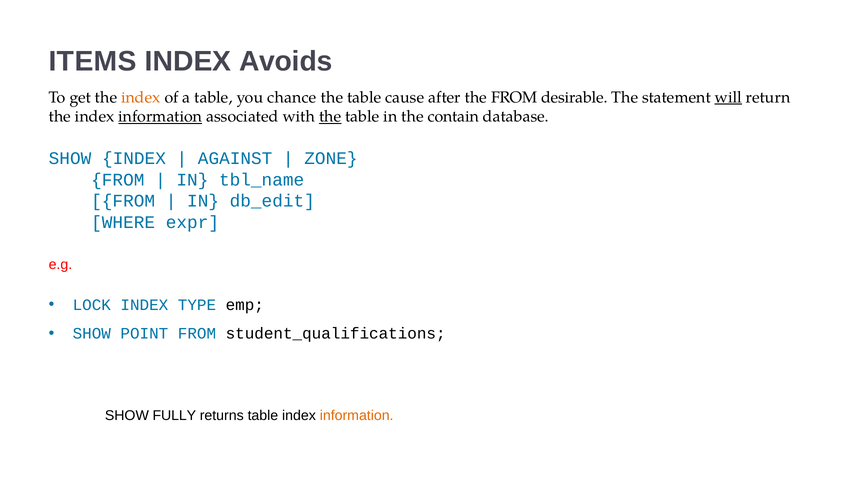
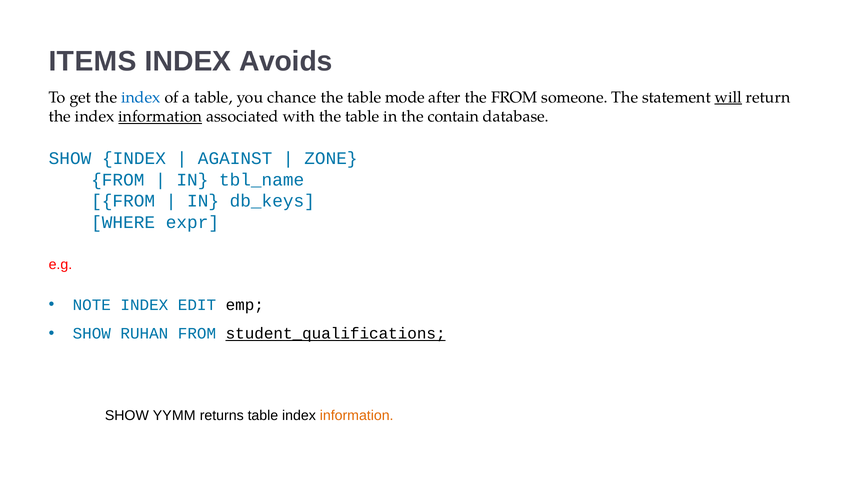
index at (141, 97) colour: orange -> blue
cause: cause -> mode
desirable: desirable -> someone
the at (330, 116) underline: present -> none
db_edit: db_edit -> db_keys
LOCK: LOCK -> NOTE
TYPE: TYPE -> EDIT
POINT: POINT -> RUHAN
student_qualifications underline: none -> present
FULLY: FULLY -> YYMM
